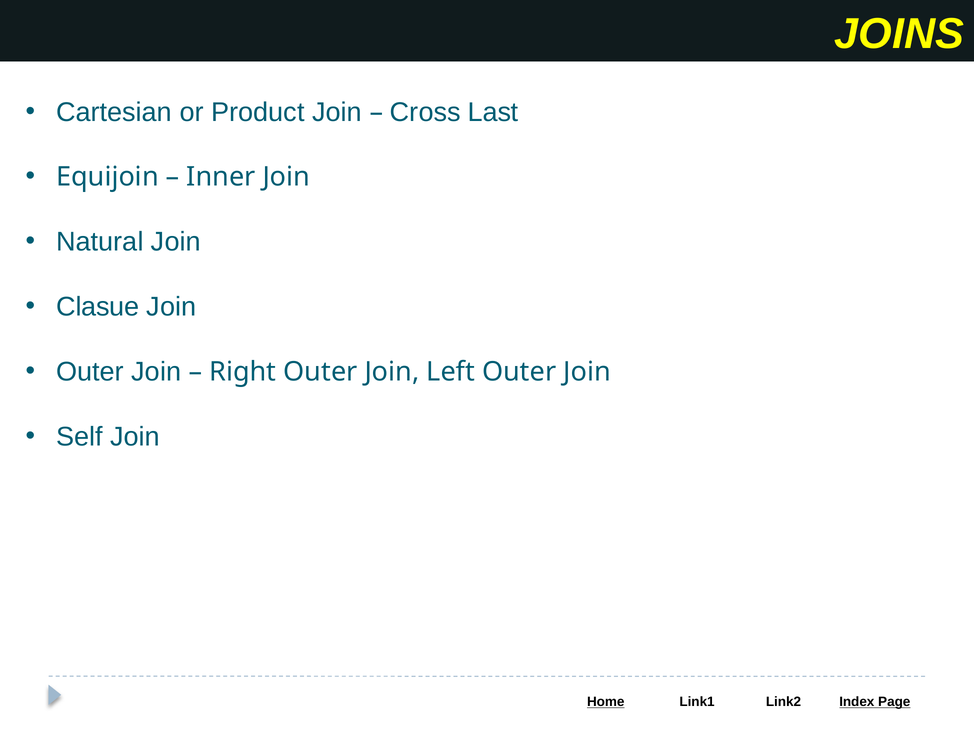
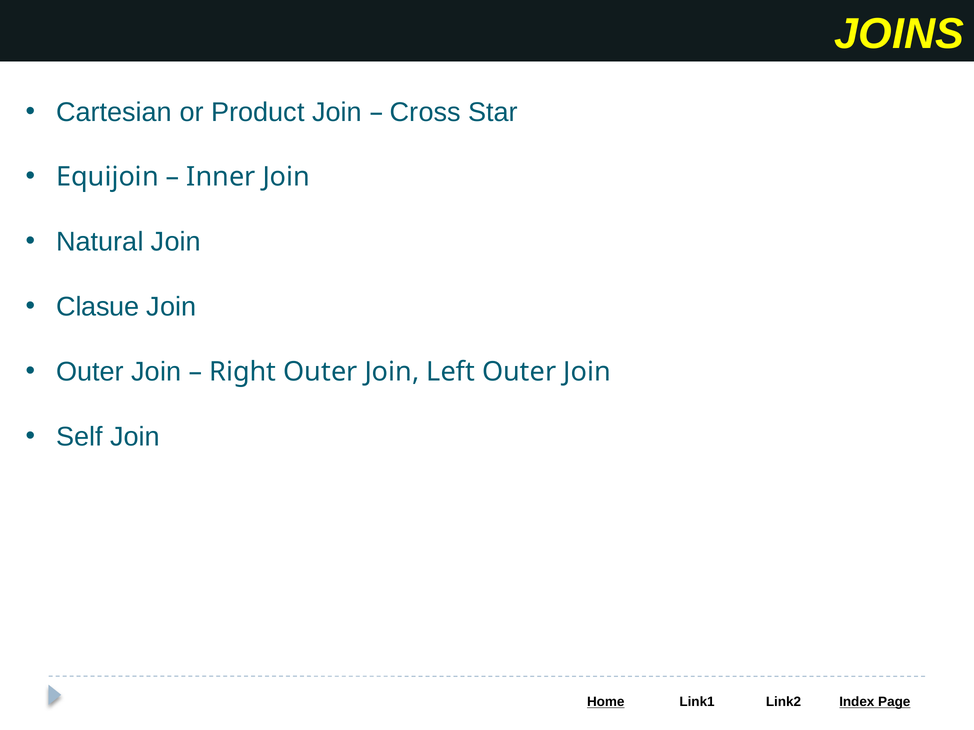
Last: Last -> Star
